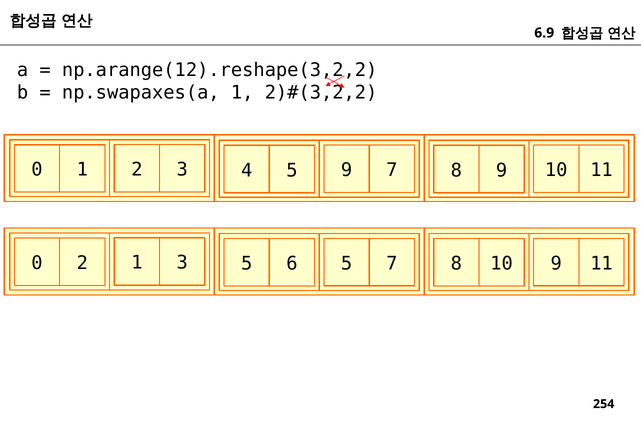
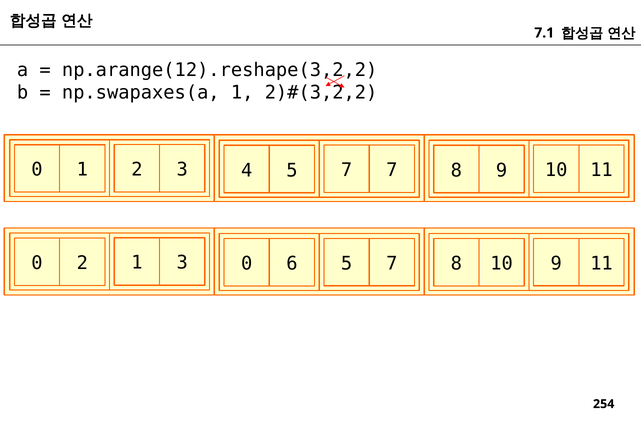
6.9: 6.9 -> 7.1
4 5 9: 9 -> 7
3 5: 5 -> 0
